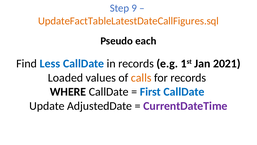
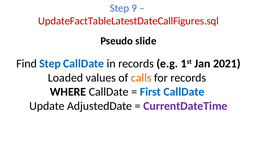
UpdateFactTableLatestDateCallFigures.sql colour: orange -> red
each: each -> slide
Find Less: Less -> Step
